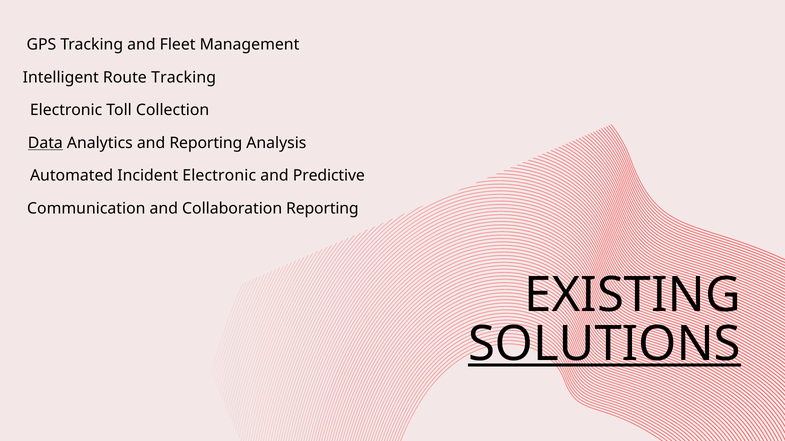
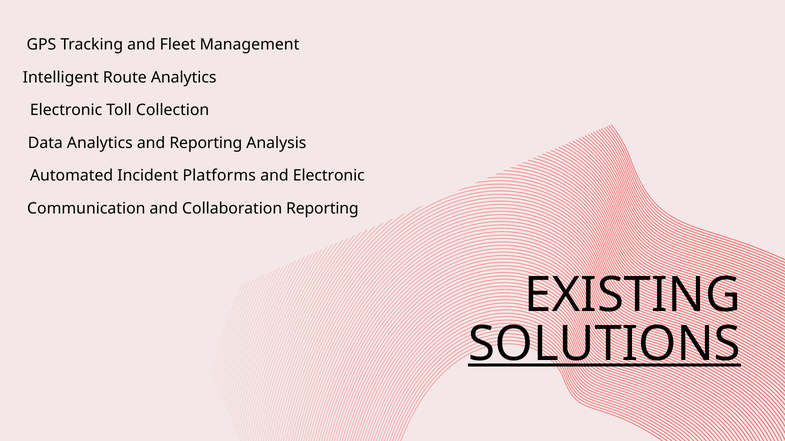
Route Tracking: Tracking -> Analytics
Data underline: present -> none
Incident Electronic: Electronic -> Platforms
and Predictive: Predictive -> Electronic
